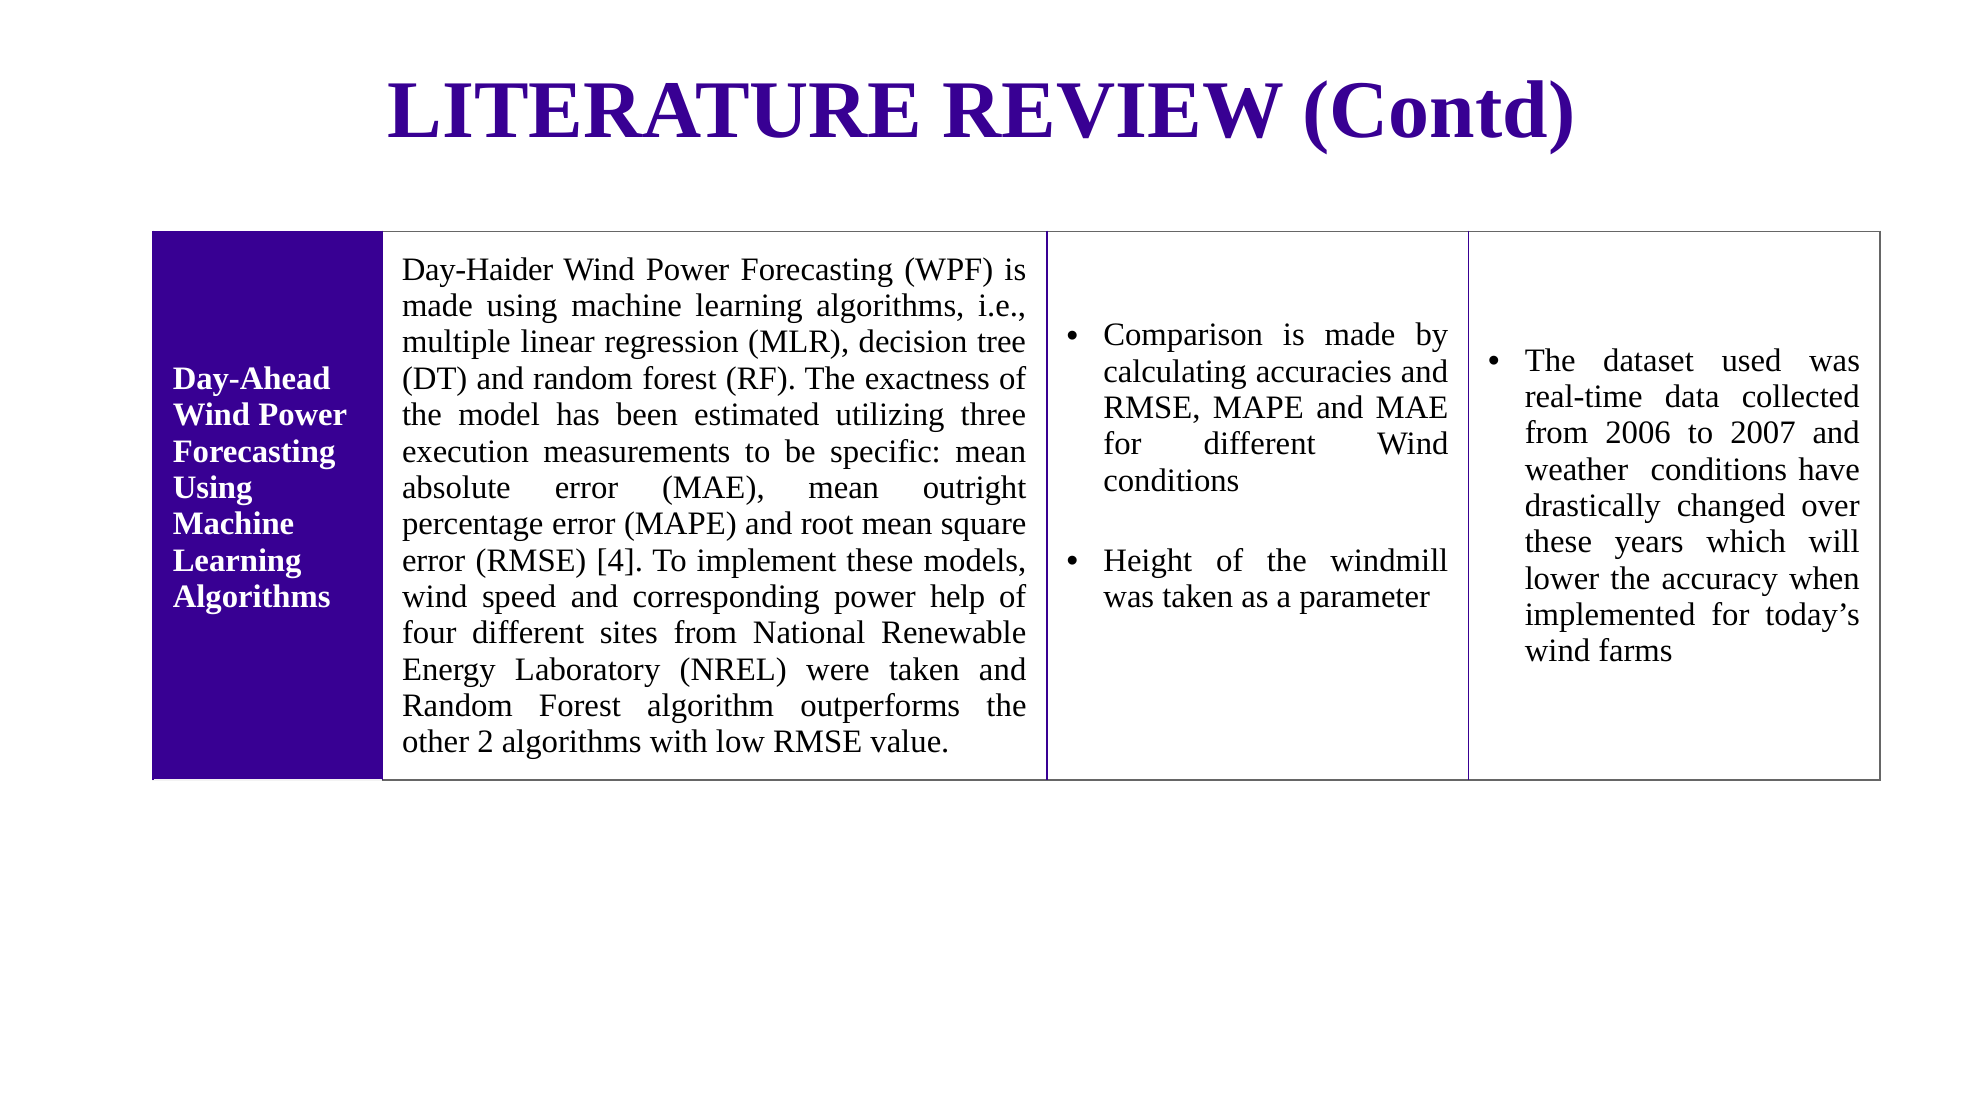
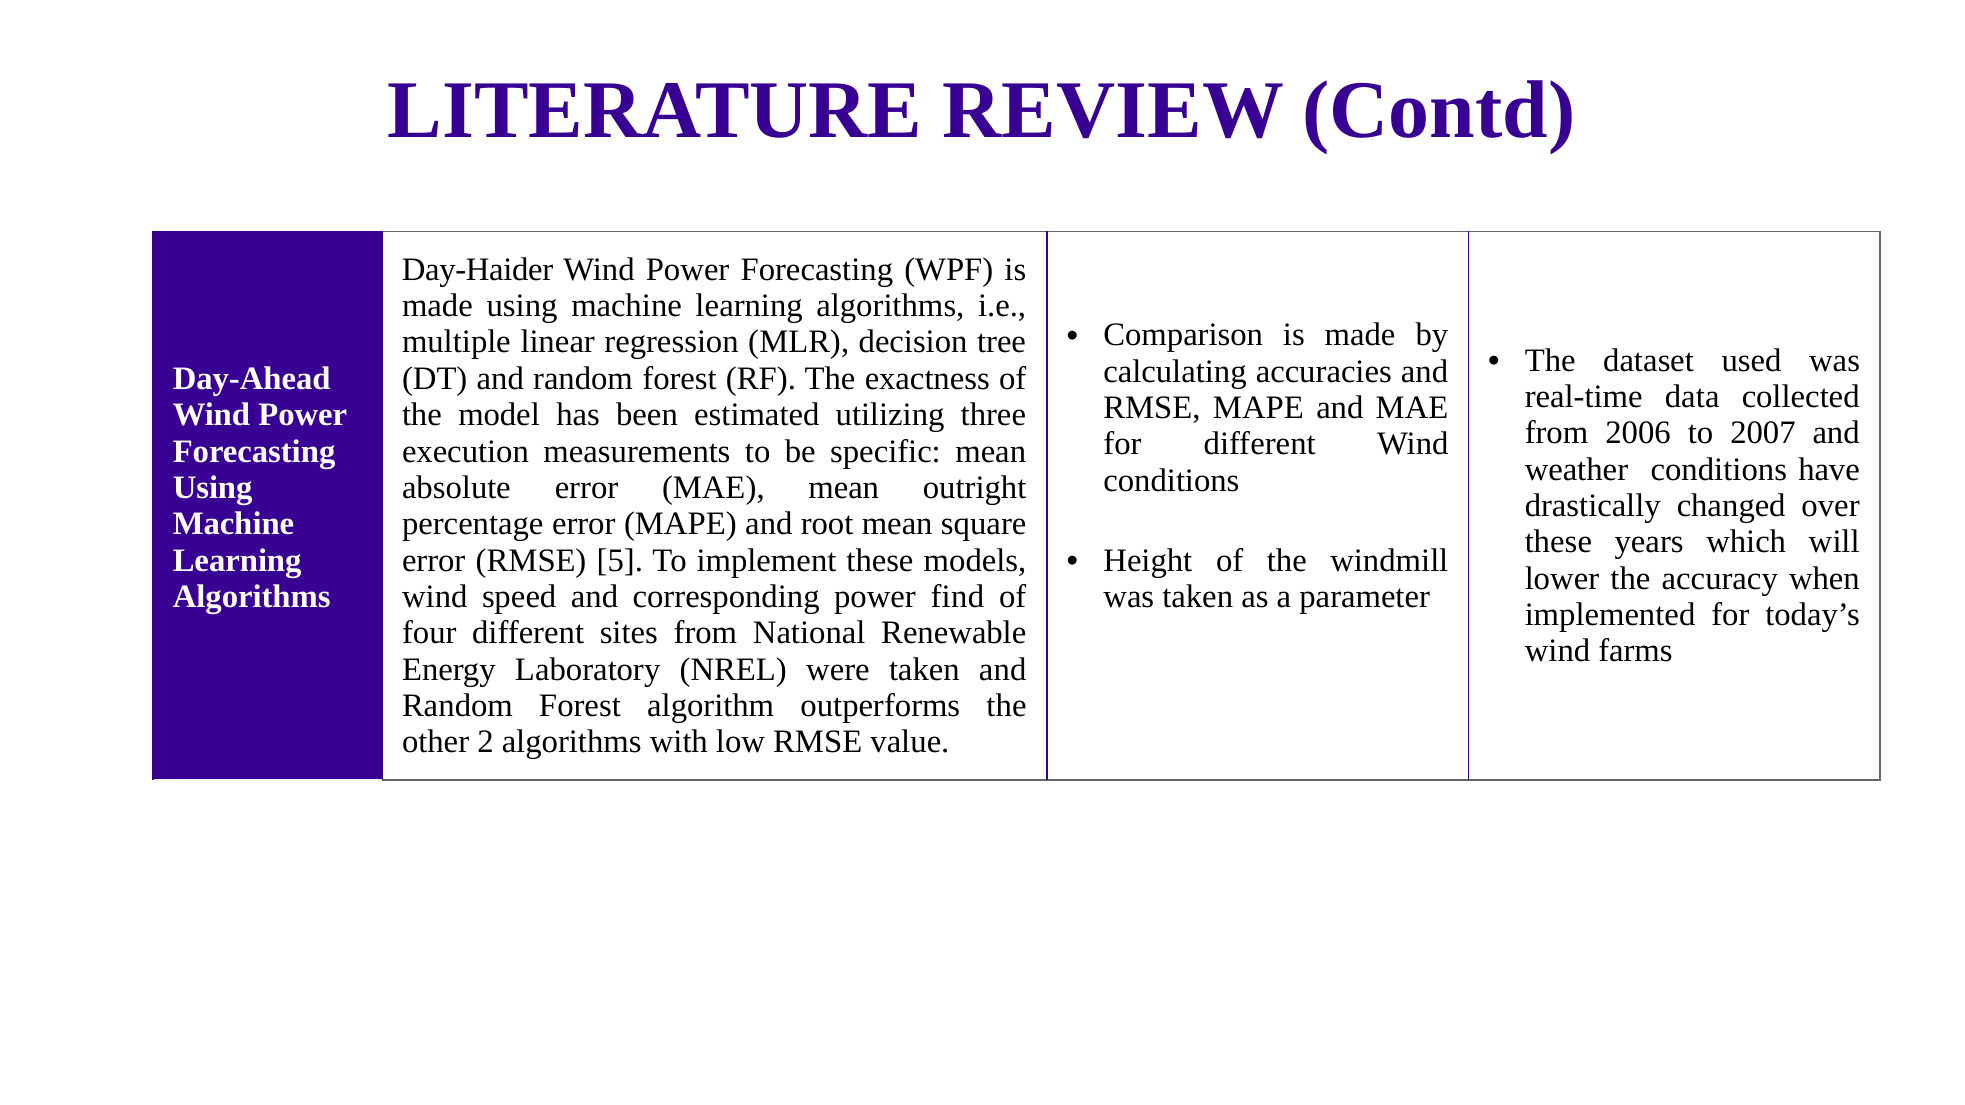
4: 4 -> 5
help: help -> find
